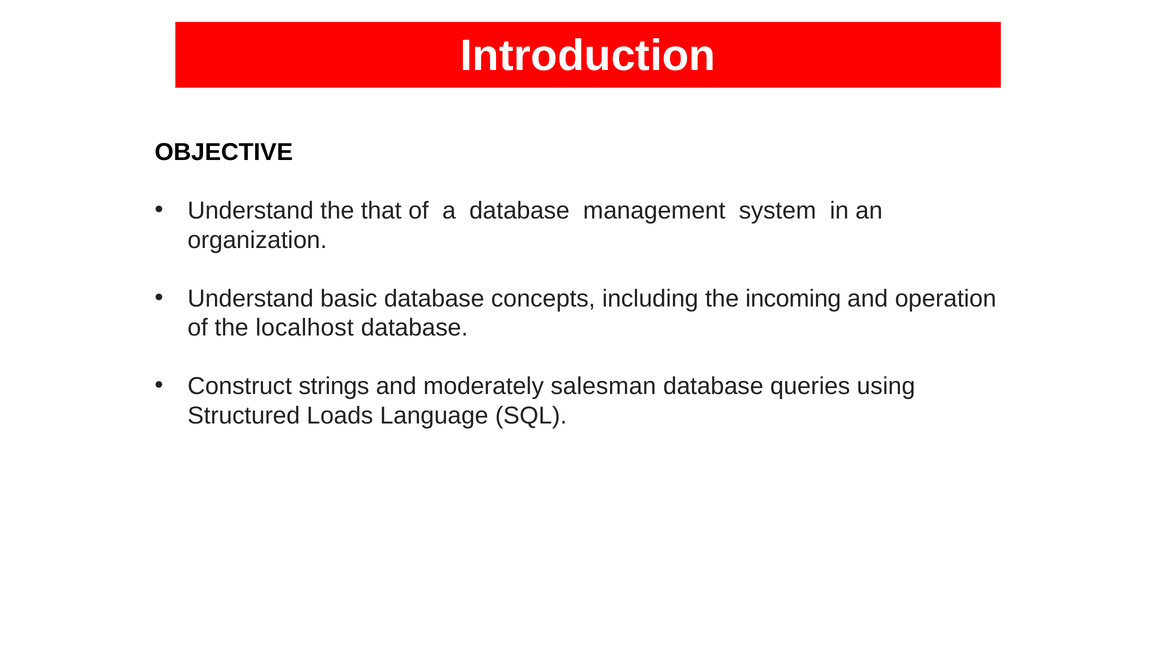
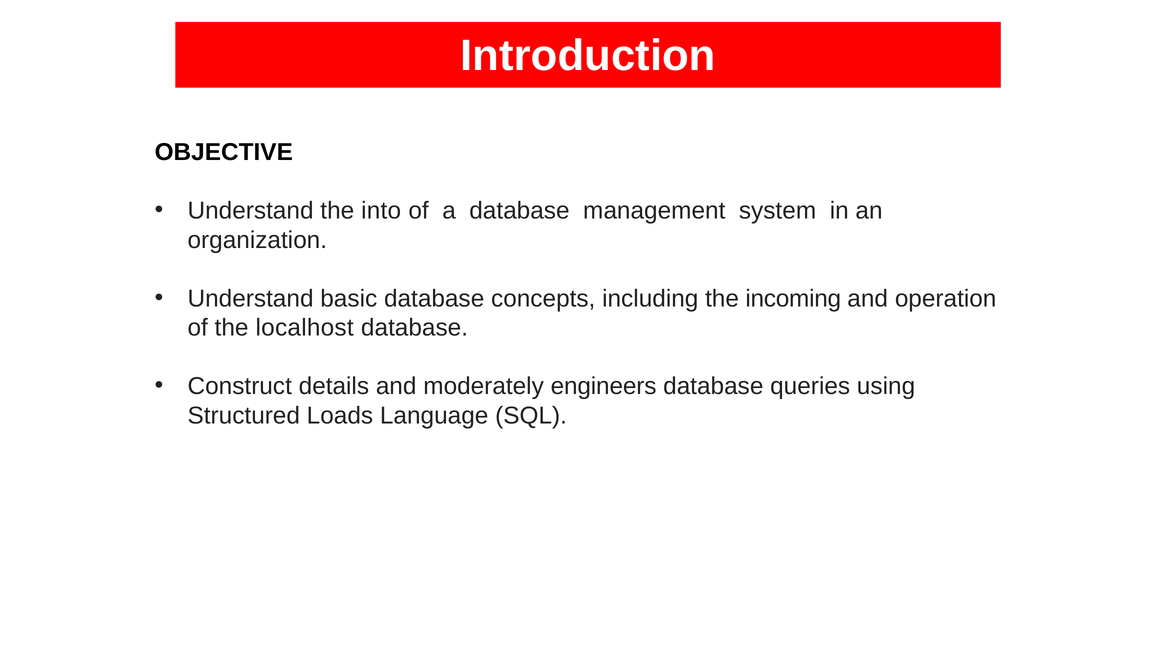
that: that -> into
strings: strings -> details
salesman: salesman -> engineers
